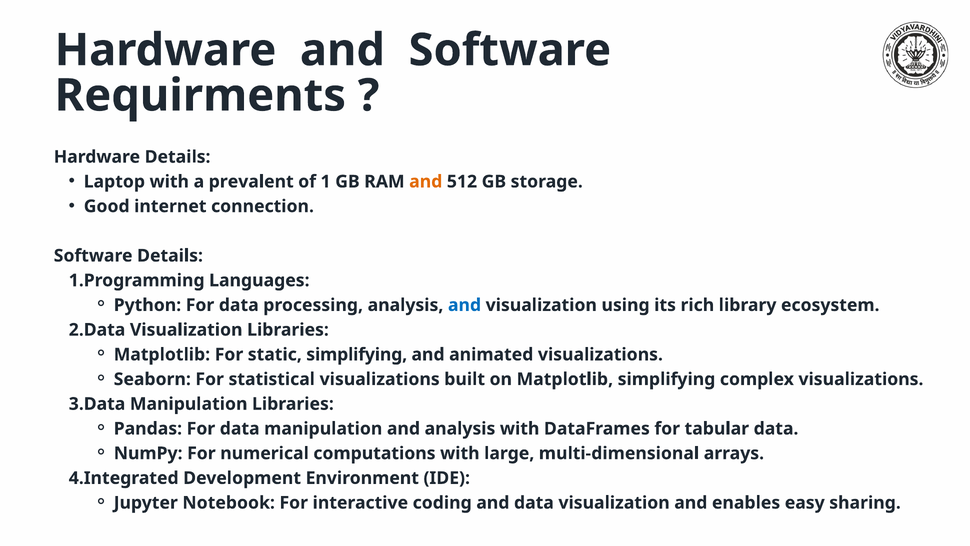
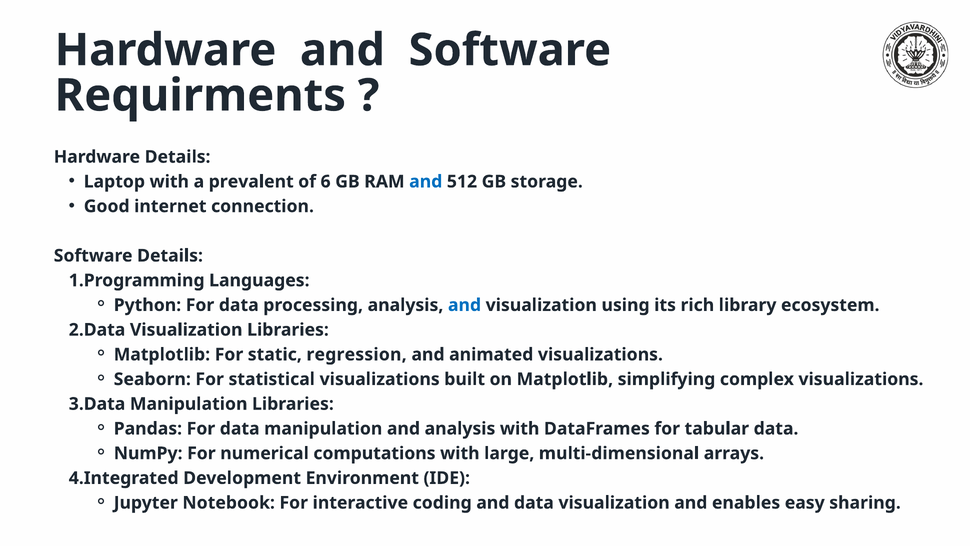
1: 1 -> 6
and at (426, 181) colour: orange -> blue
static simplifying: simplifying -> regression
